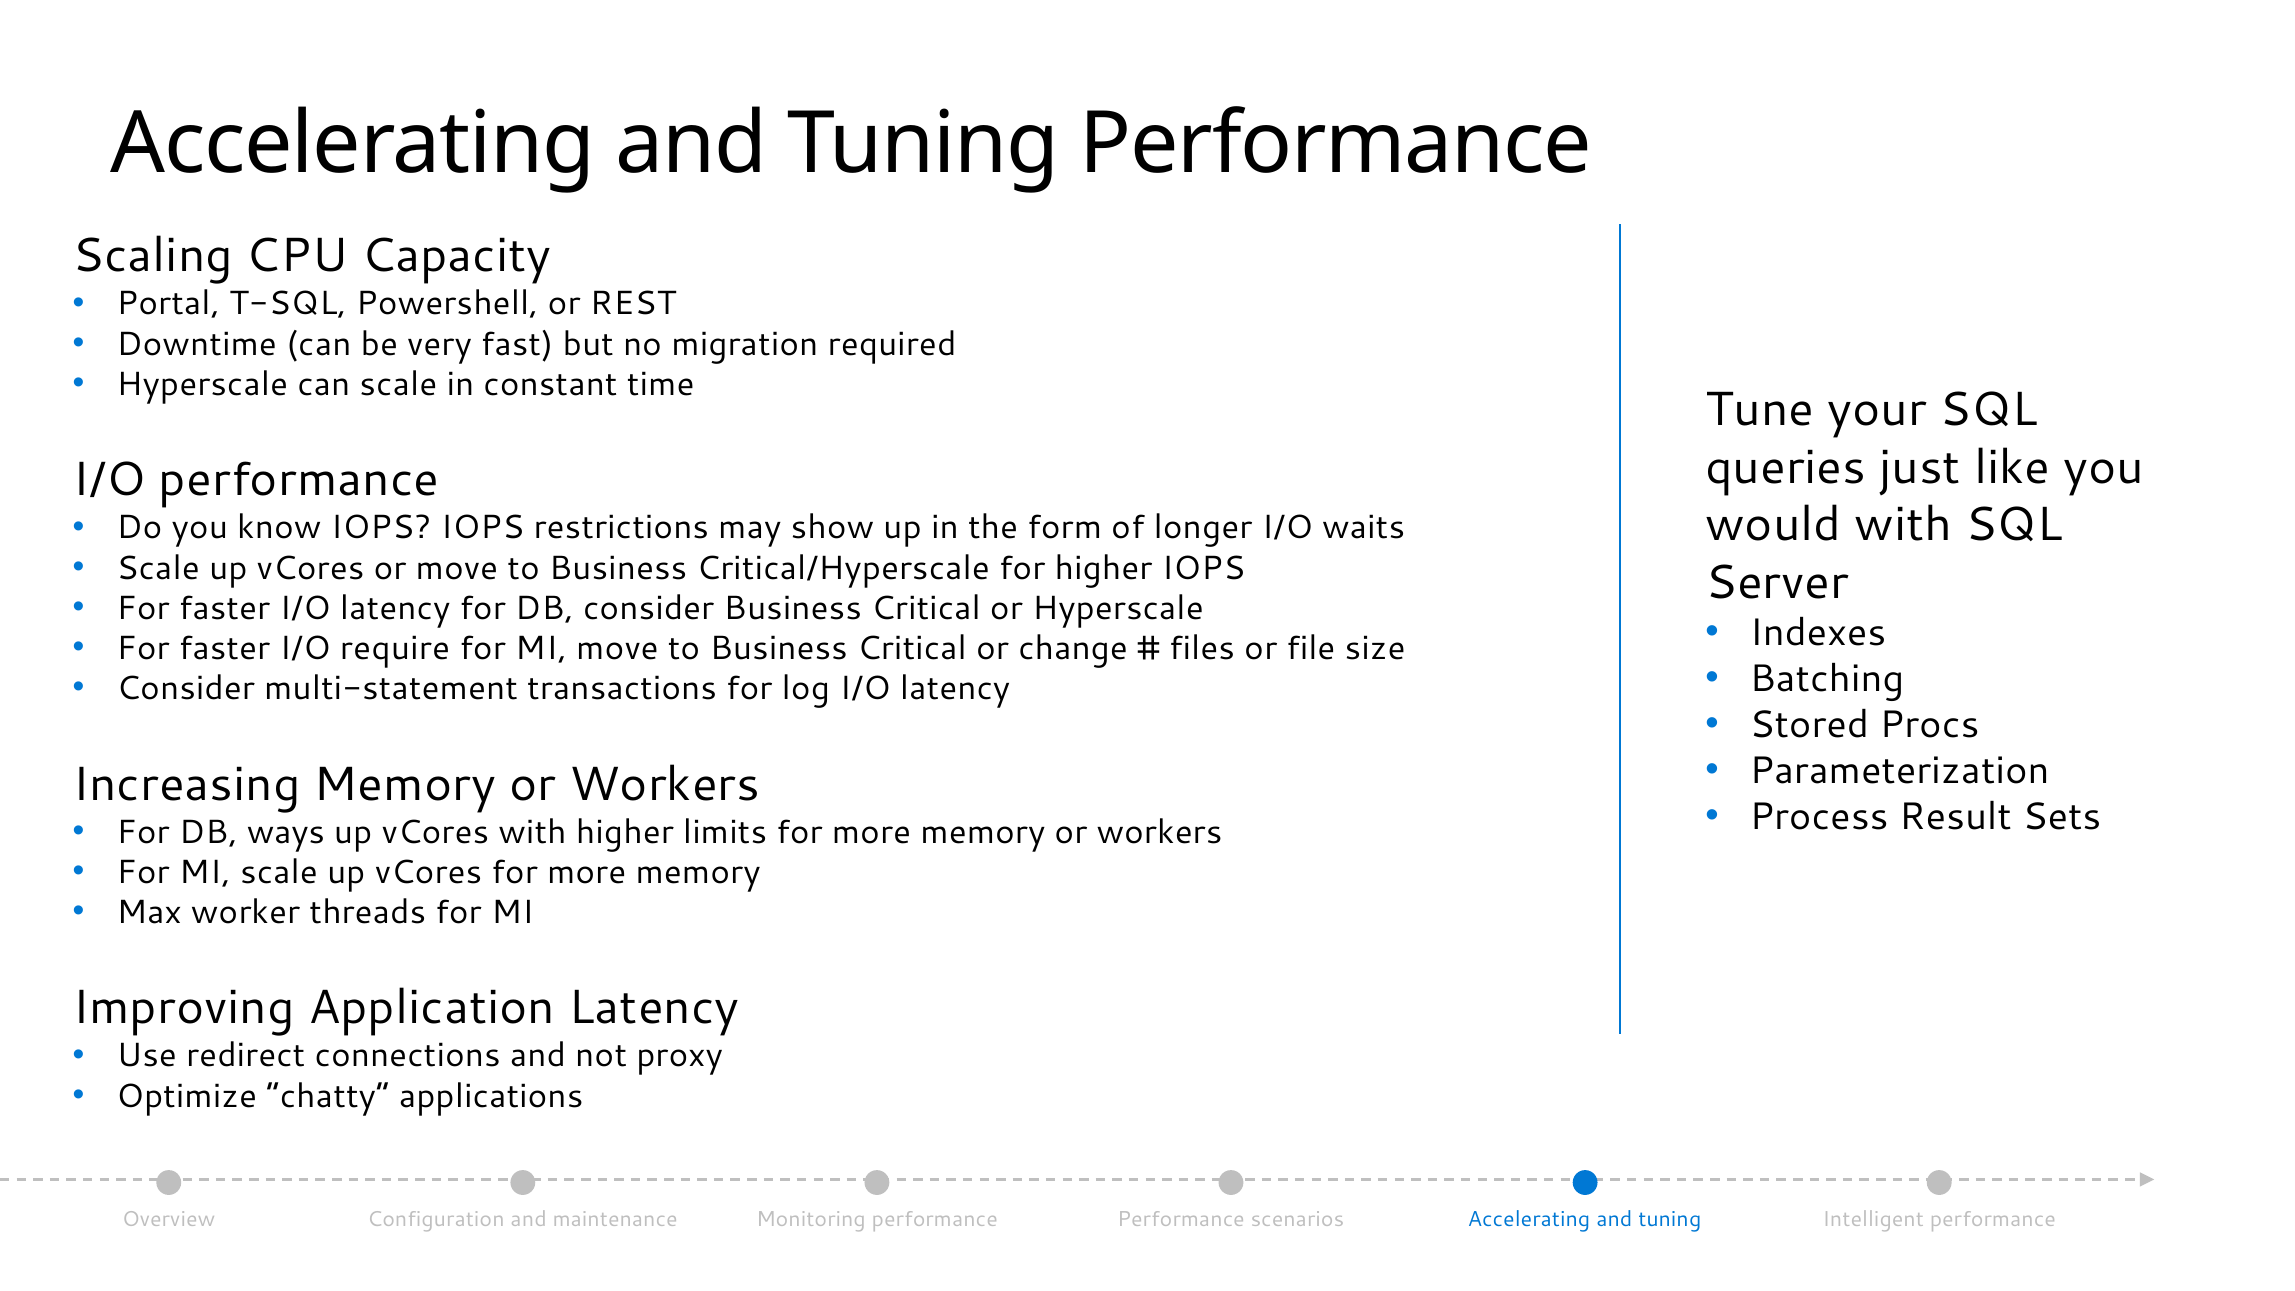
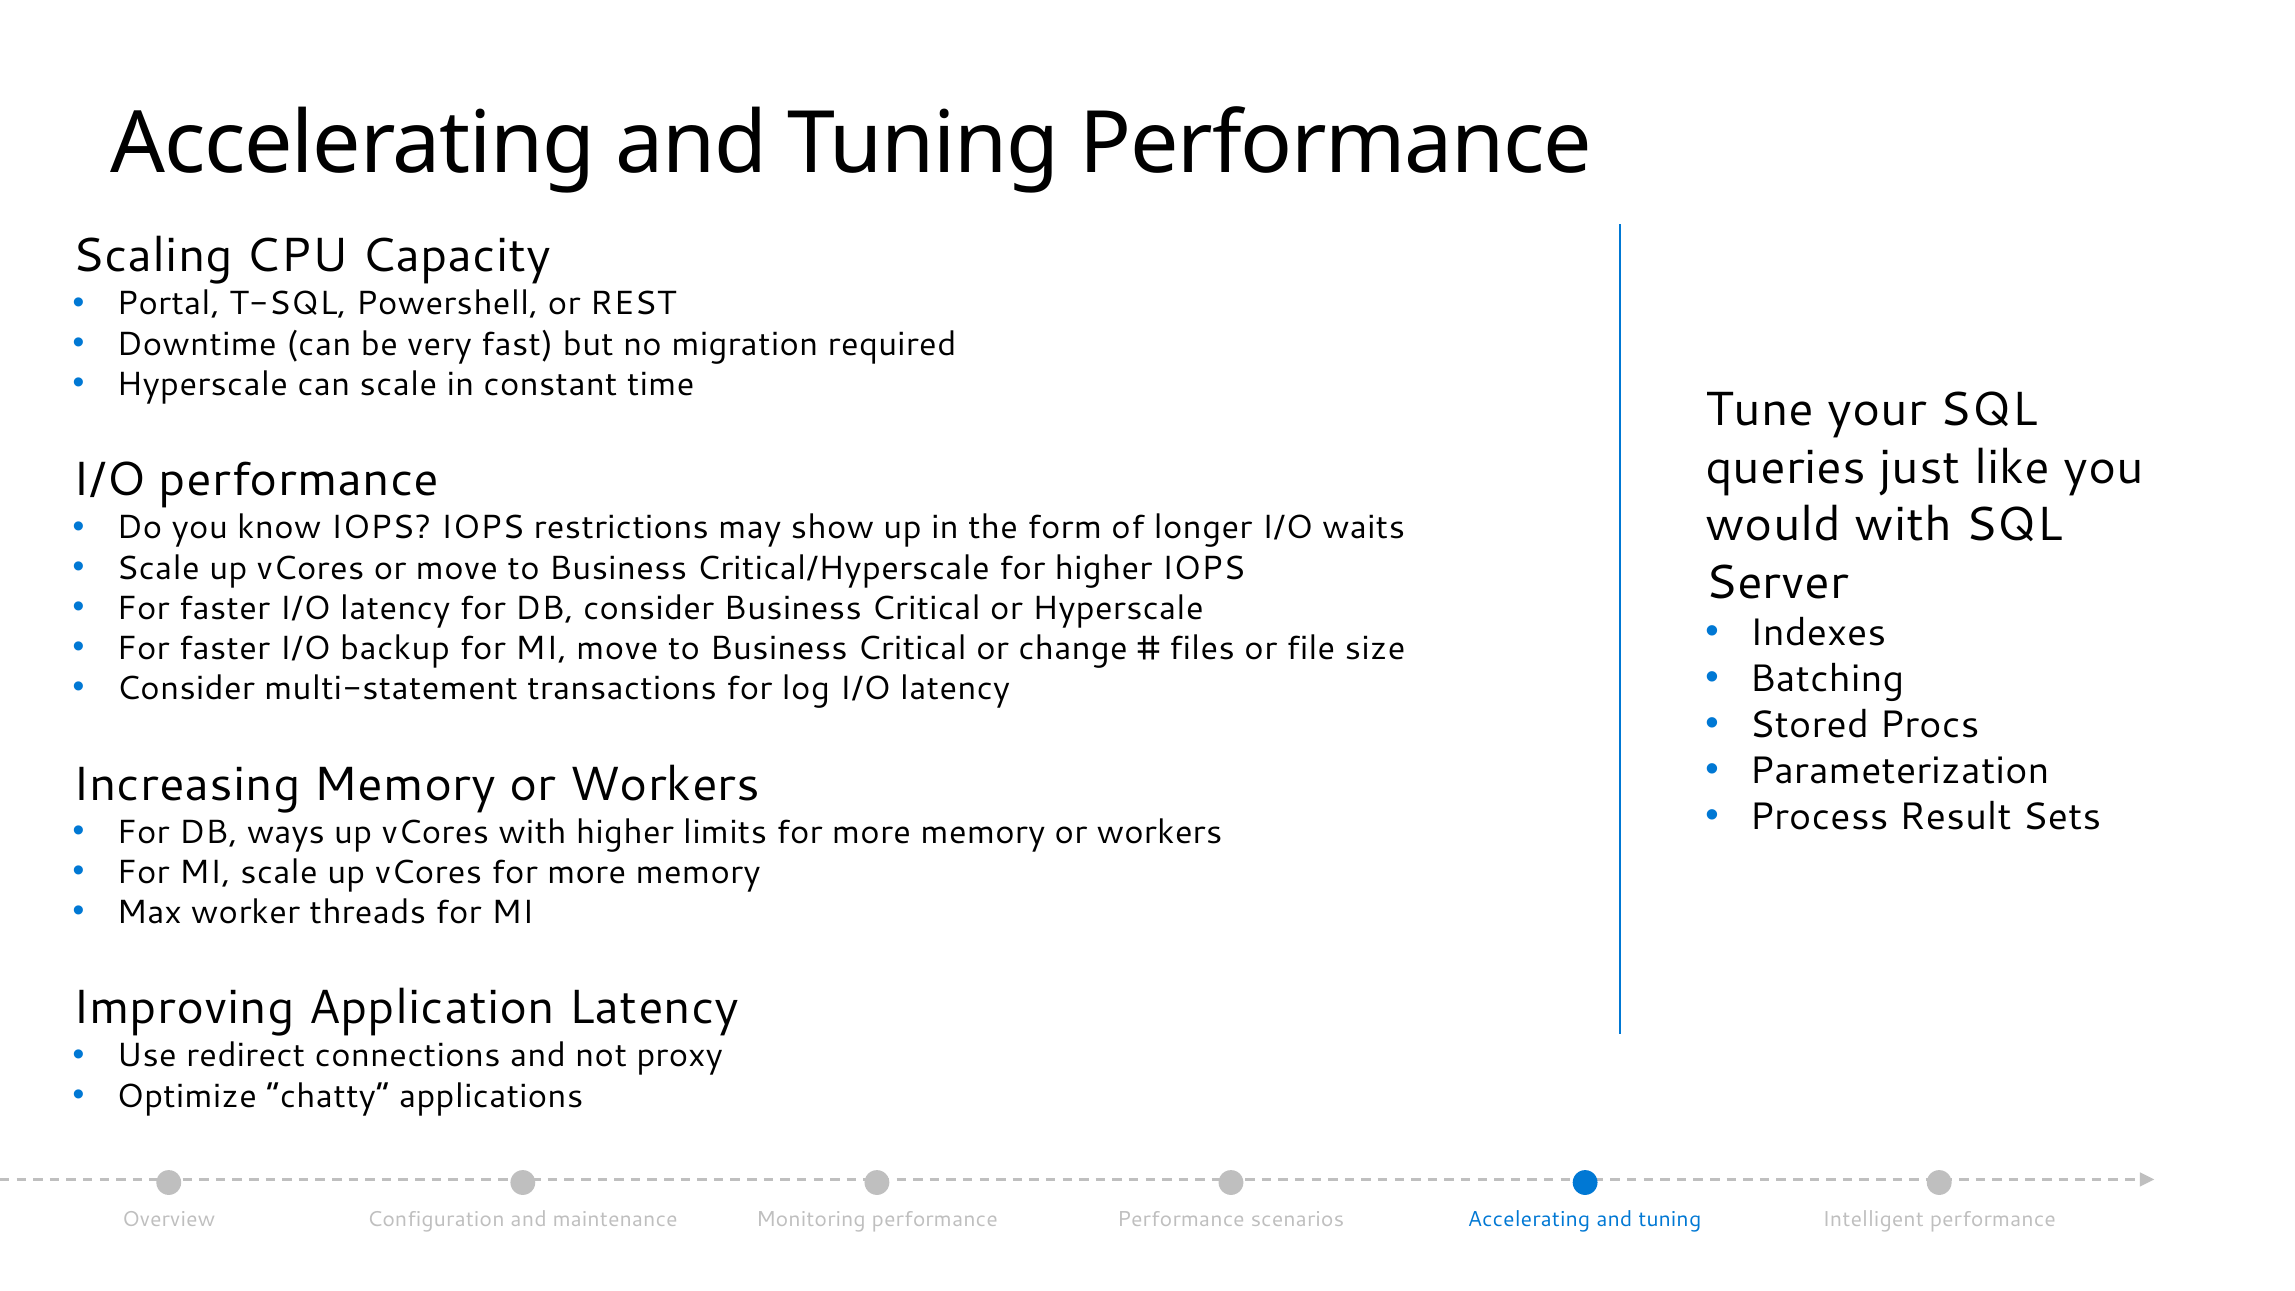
require: require -> backup
